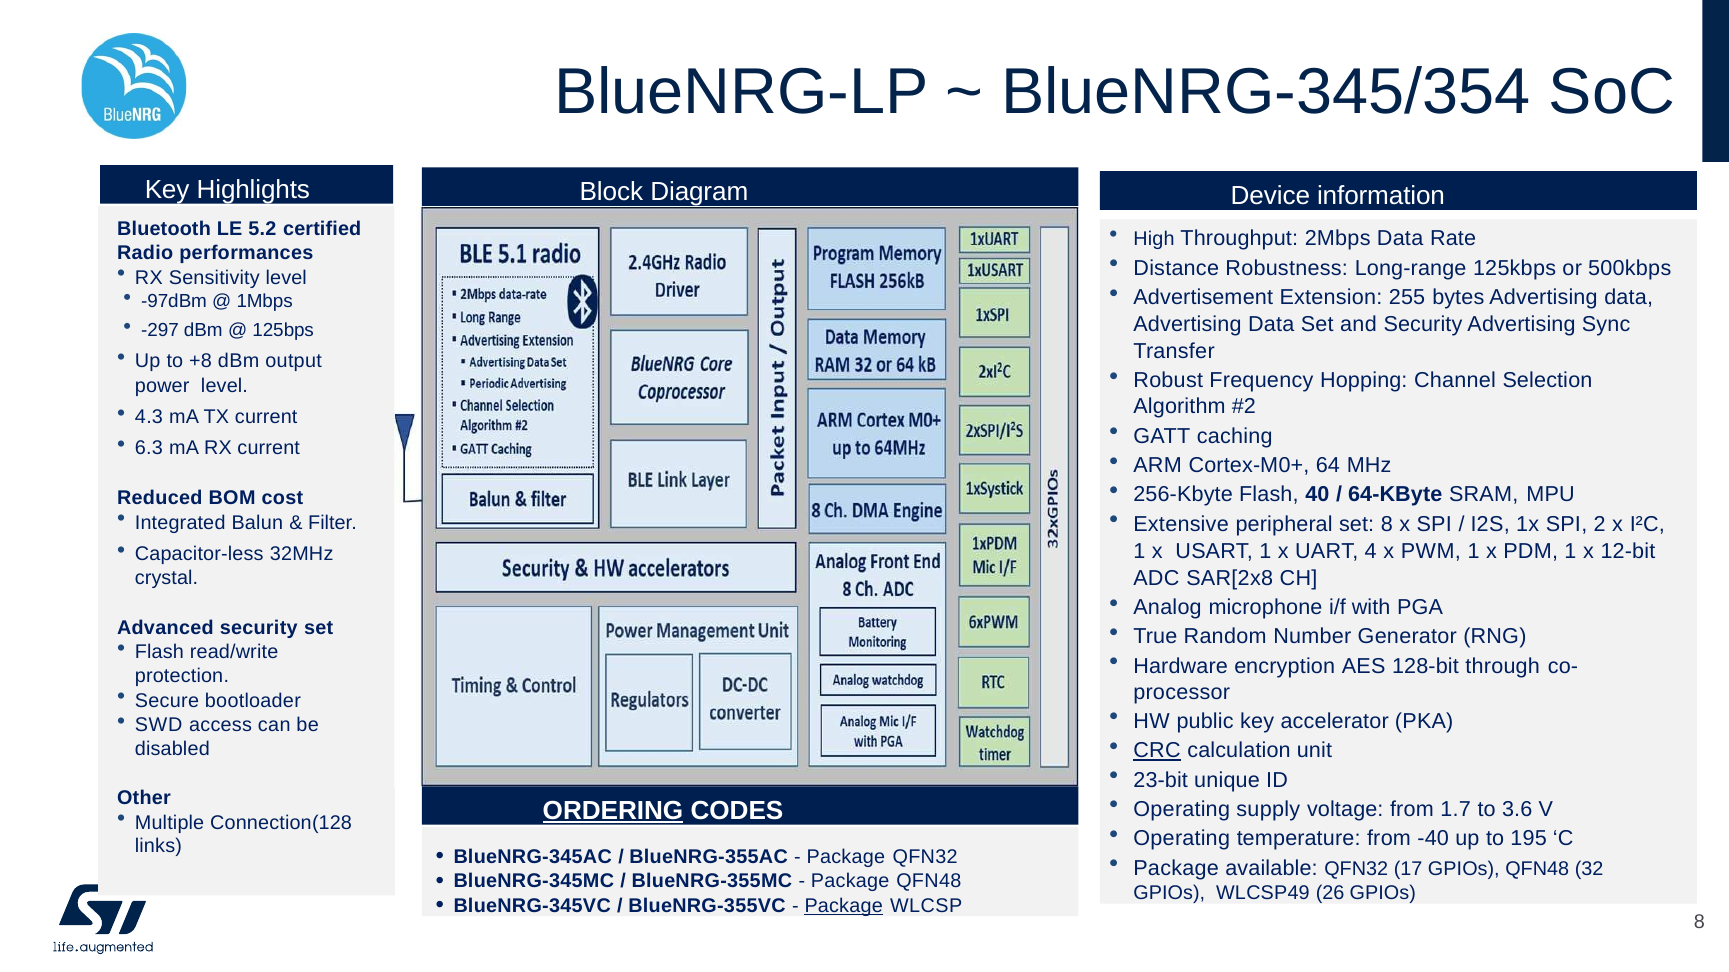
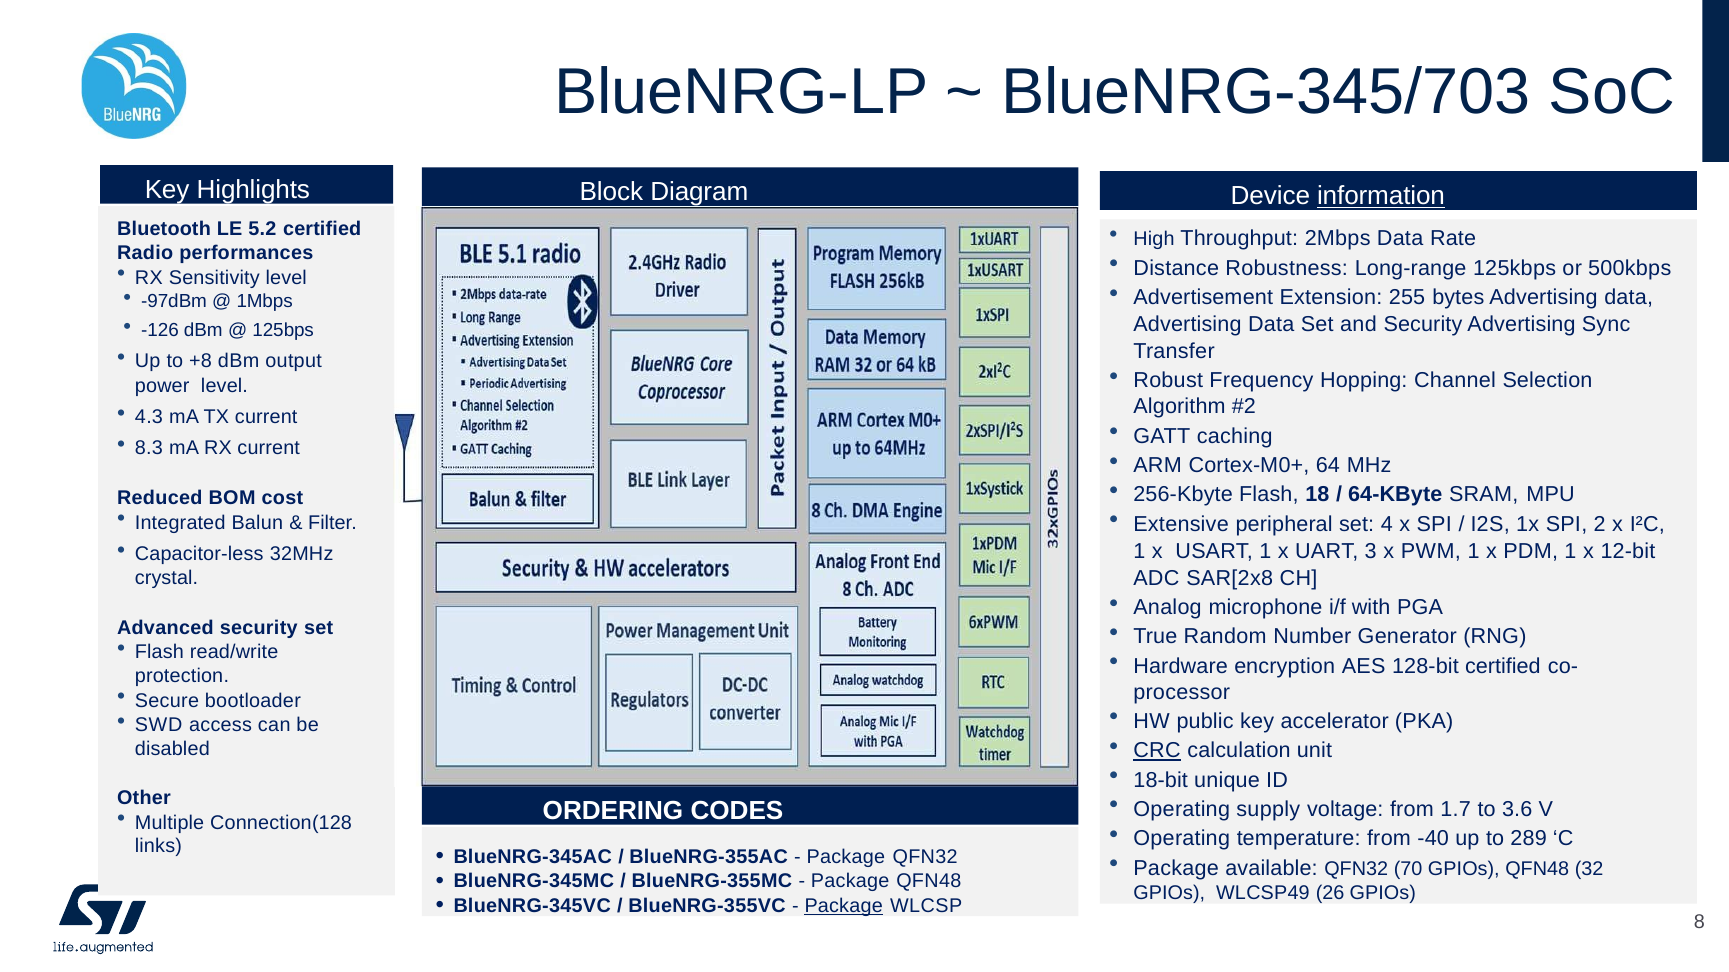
BlueNRG-345/354: BlueNRG-345/354 -> BlueNRG-345/703
information underline: none -> present
-297: -297 -> -126
6.3: 6.3 -> 8.3
40: 40 -> 18
set 8: 8 -> 4
4: 4 -> 3
128-bit through: through -> certified
23-bit: 23-bit -> 18-bit
ORDERING underline: present -> none
195: 195 -> 289
17: 17 -> 70
